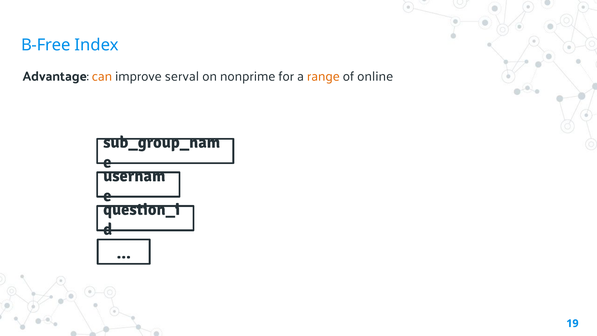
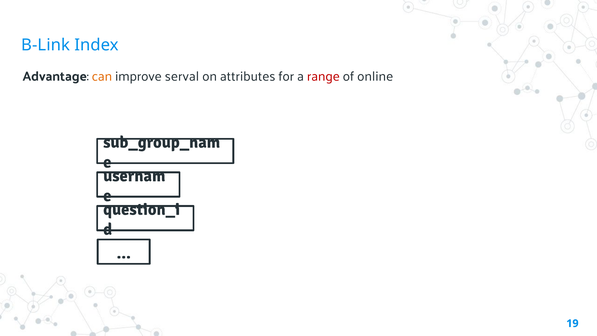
B-Free: B-Free -> B-Link
nonprime: nonprime -> attributes
range colour: orange -> red
